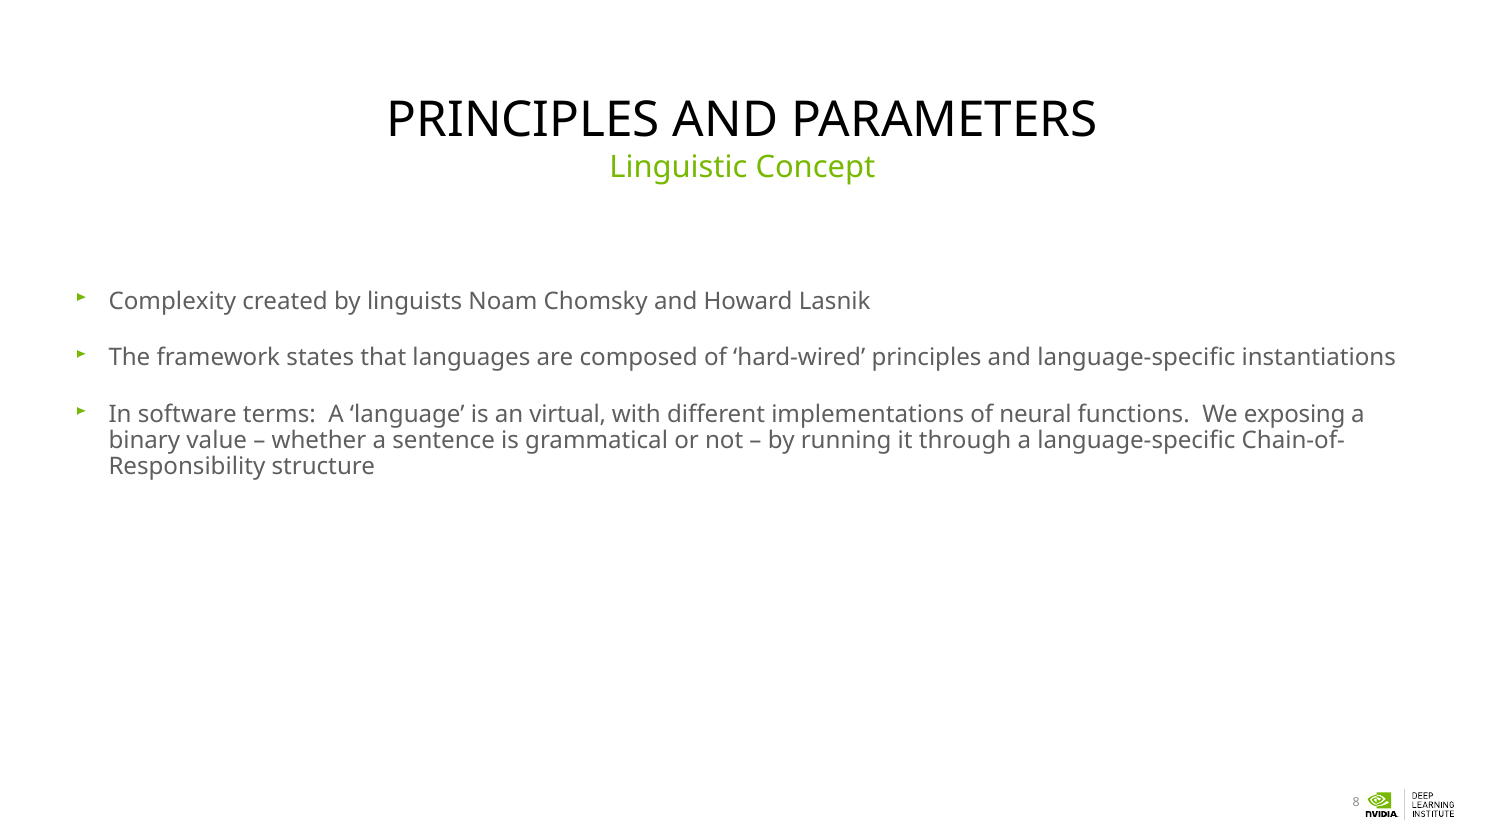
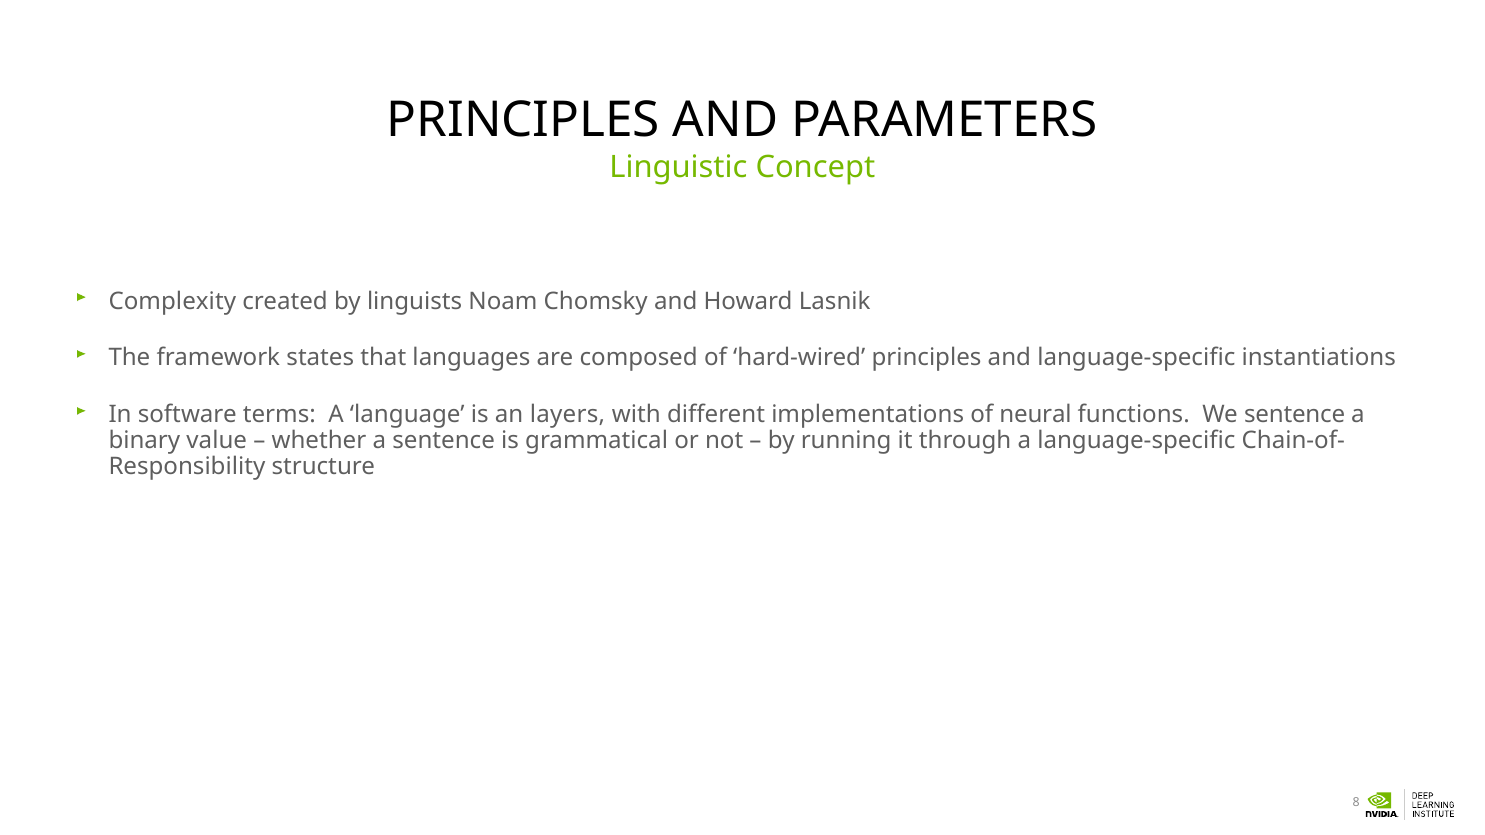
virtual: virtual -> layers
We exposing: exposing -> sentence
